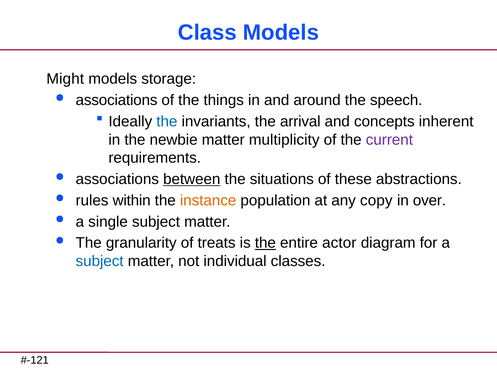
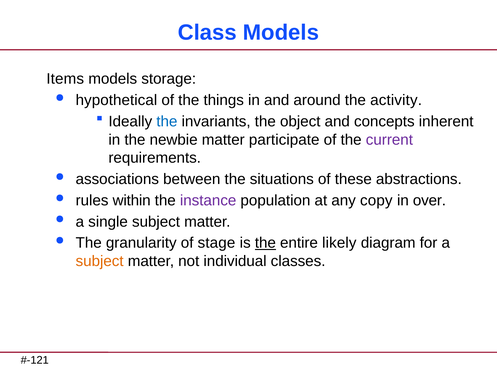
Might: Might -> Items
associations at (117, 100): associations -> hypothetical
speech: speech -> activity
arrival: arrival -> object
multiplicity: multiplicity -> participate
between underline: present -> none
instance colour: orange -> purple
treats: treats -> stage
actor: actor -> likely
subject at (100, 261) colour: blue -> orange
